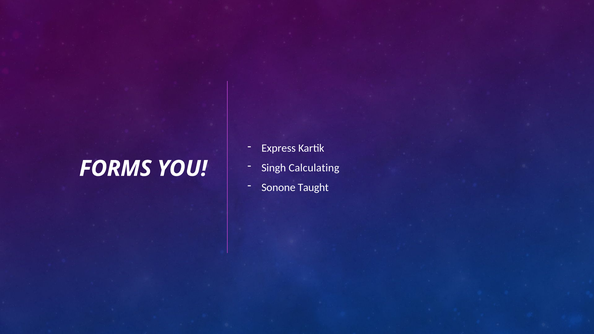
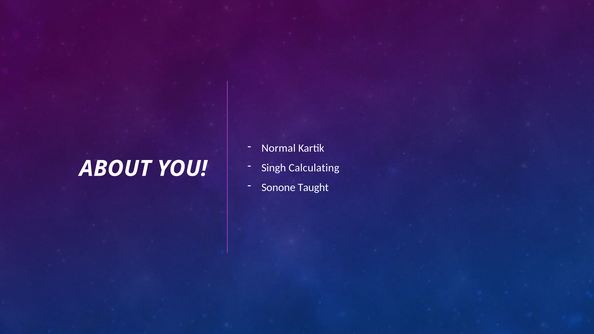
Express: Express -> Normal
FORMS: FORMS -> ABOUT
